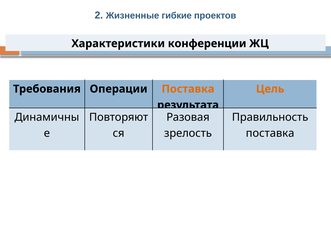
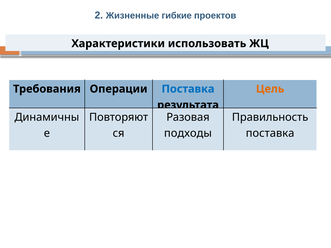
конференции: конференции -> использовать
Поставка at (188, 89) colour: orange -> blue
зрелость: зрелость -> подходы
